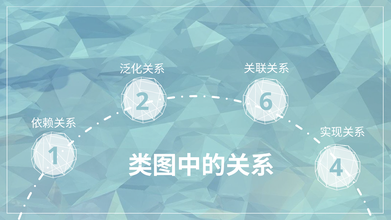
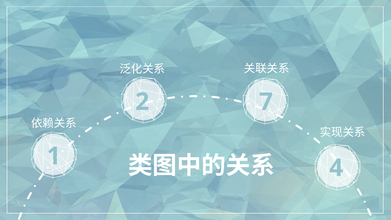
6: 6 -> 7
